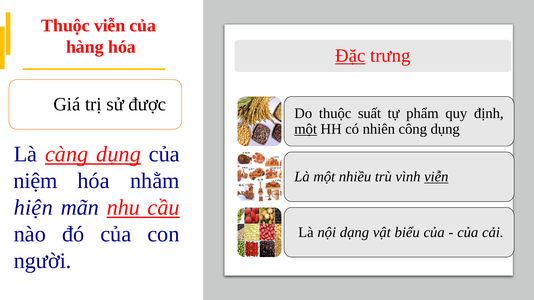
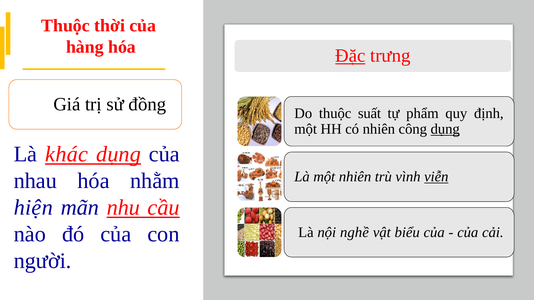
Thuộc viễn: viễn -> thời
được: được -> đồng
một at (306, 129) underline: present -> none
dụng at (445, 129) underline: none -> present
càng: càng -> khác
một nhiều: nhiều -> nhiên
niệm: niệm -> nhau
dạng: dạng -> nghề
